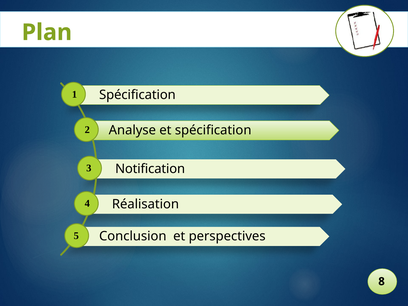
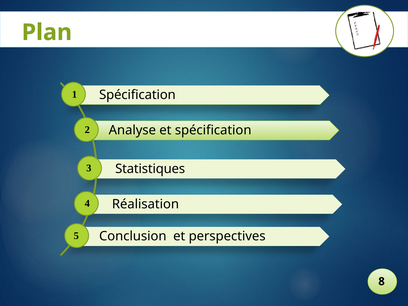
Notification: Notification -> Statistiques
